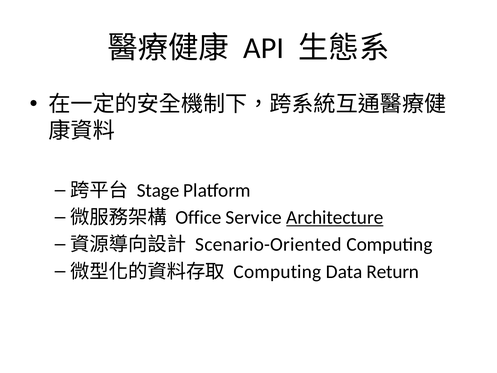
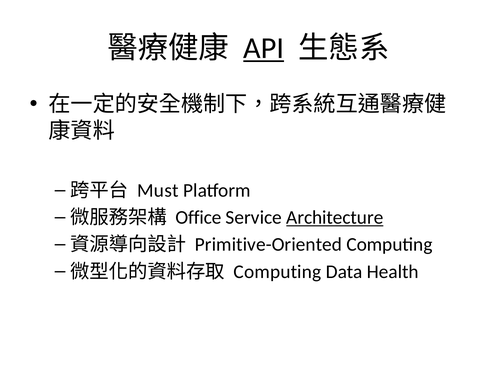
API underline: none -> present
Stage: Stage -> Must
Scenario-Oriented: Scenario-Oriented -> Primitive-Oriented
Return: Return -> Health
